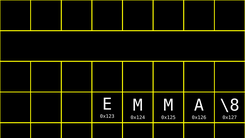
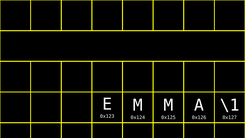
\8: \8 -> \1
